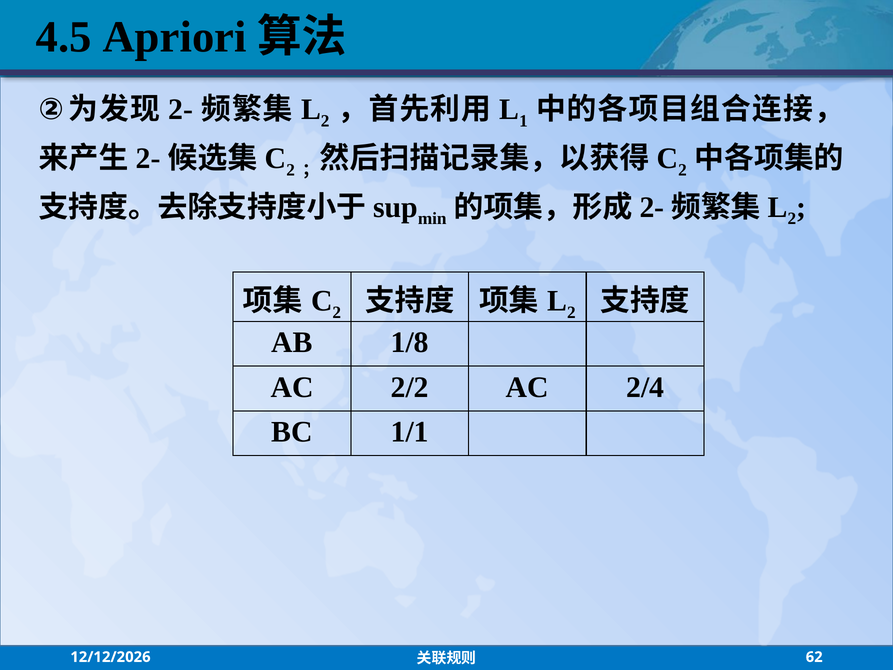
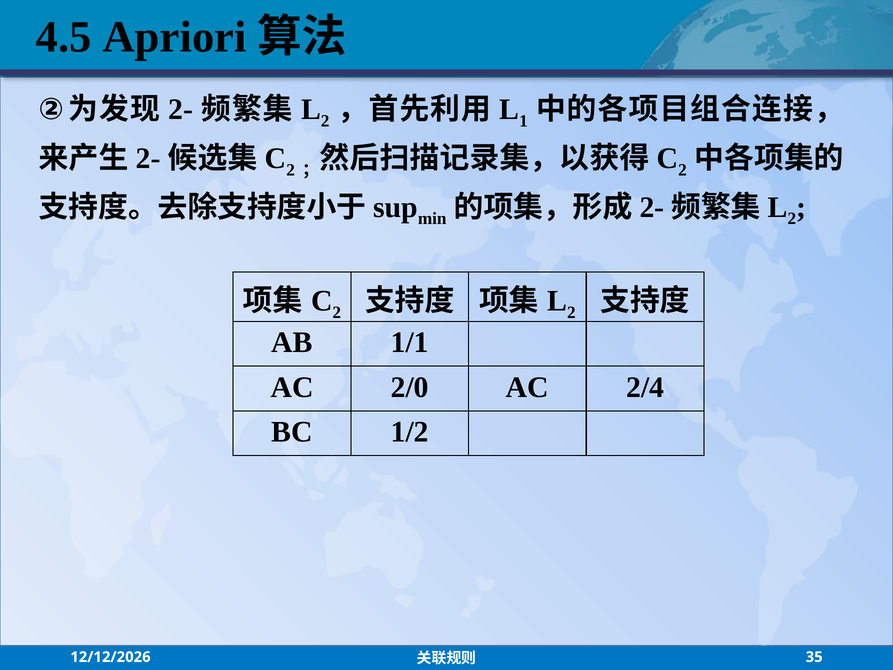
1/8: 1/8 -> 1/1
2/2: 2/2 -> 2/0
1/1: 1/1 -> 1/2
62: 62 -> 35
